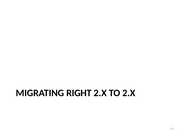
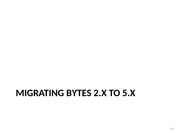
RIGHT: RIGHT -> BYTES
TO 2.X: 2.X -> 5.X
